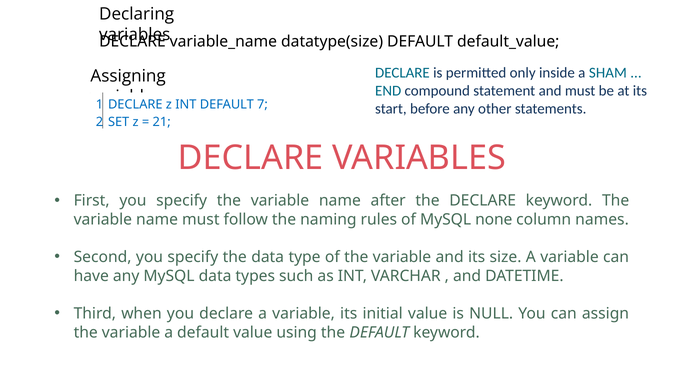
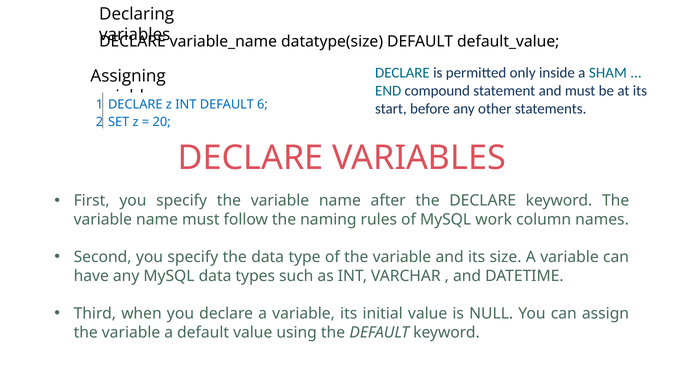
7: 7 -> 6
21: 21 -> 20
none: none -> work
